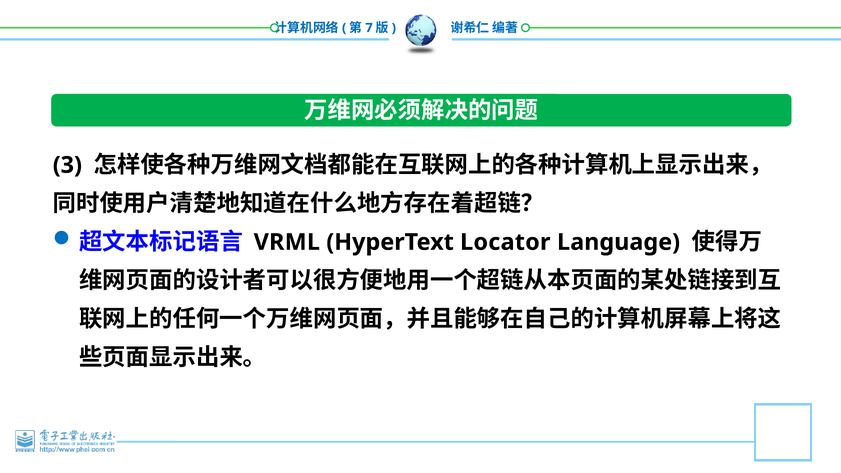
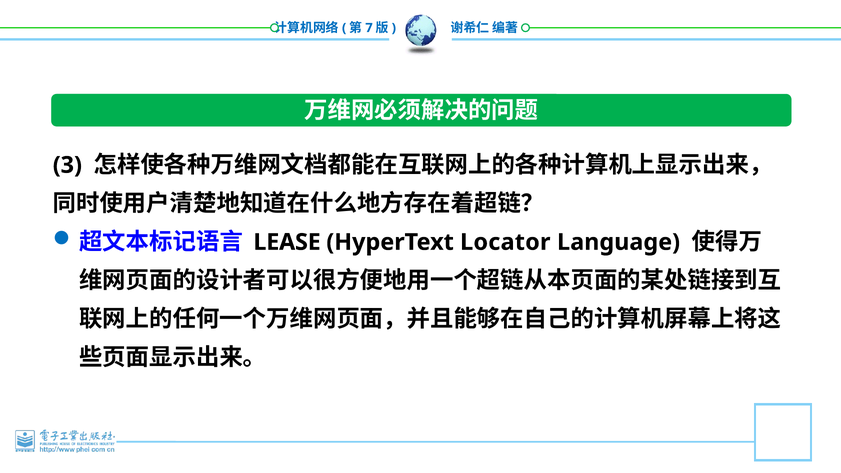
VRML: VRML -> LEASE
